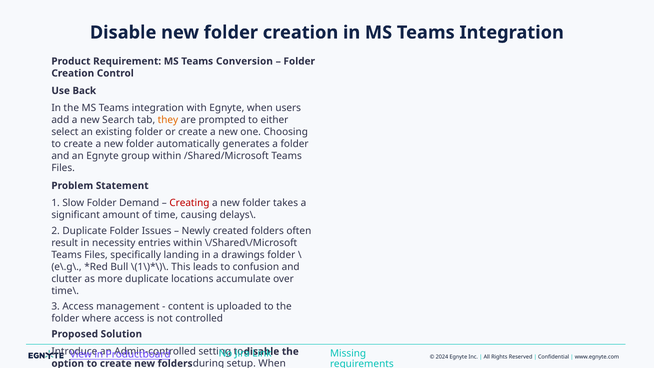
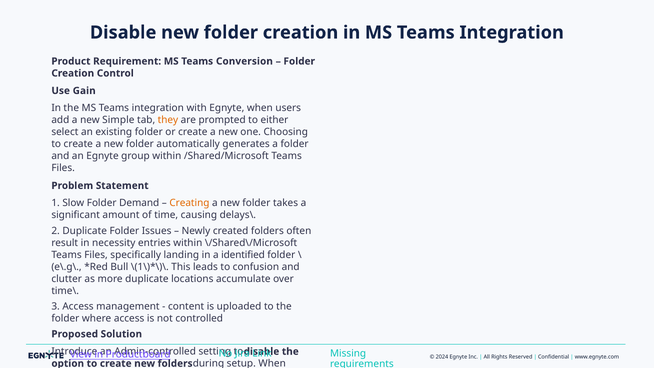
Back: Back -> Gain
Search: Search -> Simple
Creating colour: red -> orange
drawings: drawings -> identified
